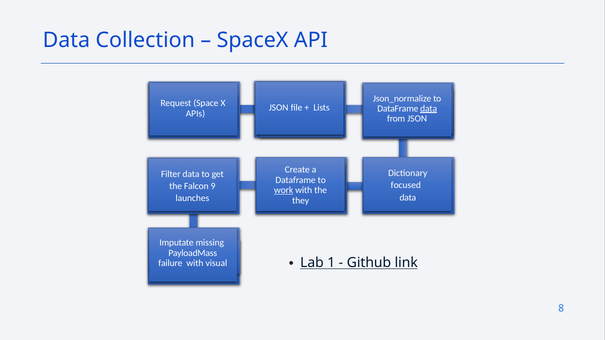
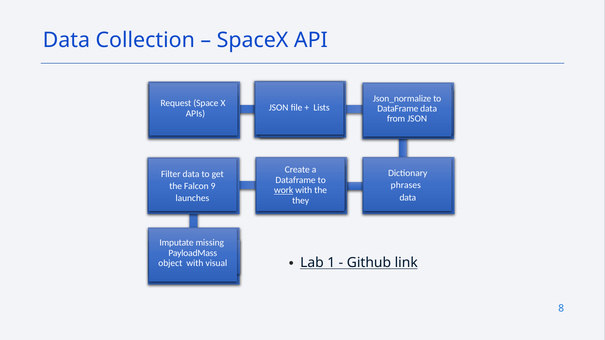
data at (429, 109) underline: present -> none
focused: focused -> phrases
failure: failure -> object
